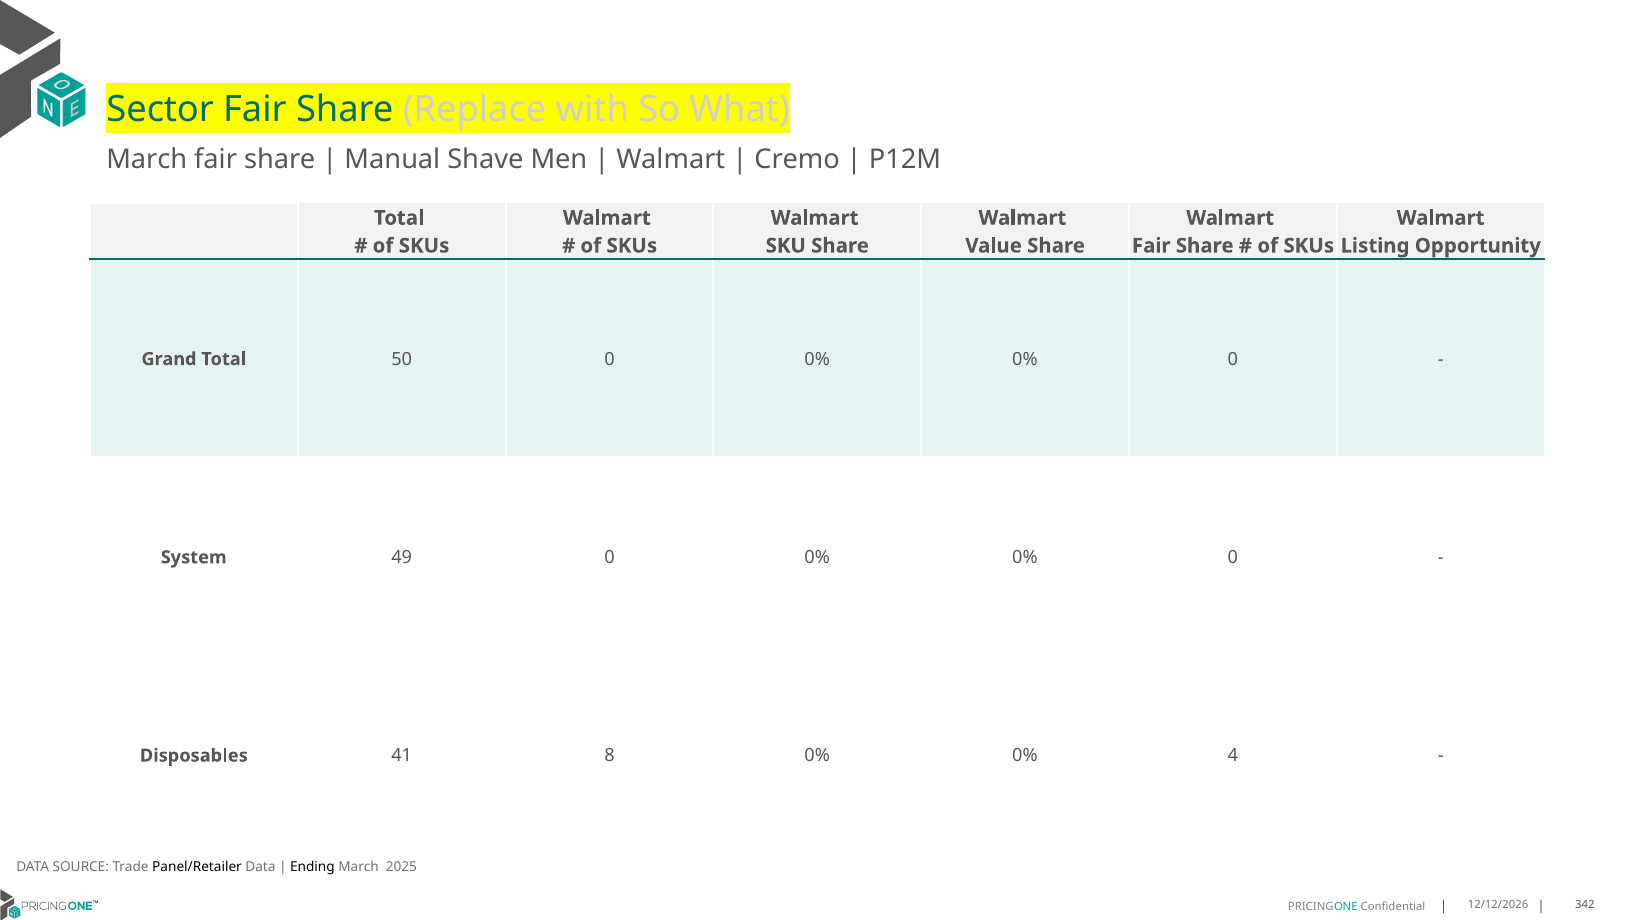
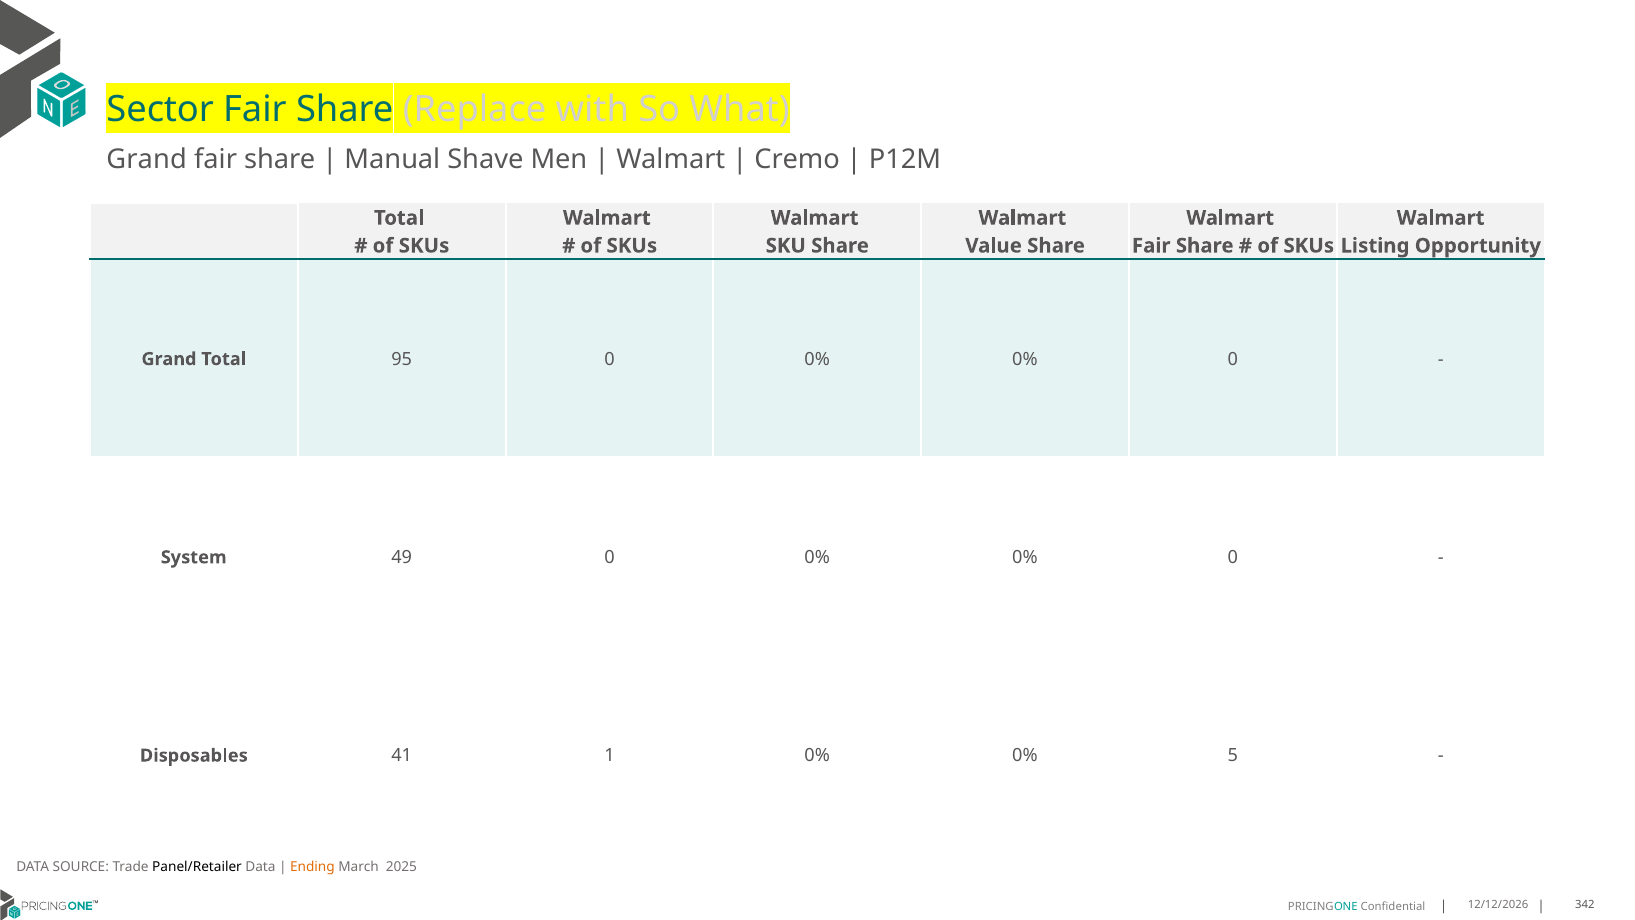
March at (147, 159): March -> Grand
50: 50 -> 95
8: 8 -> 1
4: 4 -> 5
Ending colour: black -> orange
